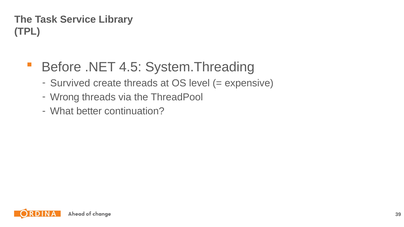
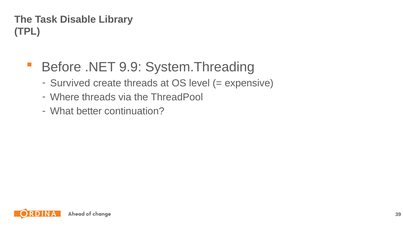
Service: Service -> Disable
4.5: 4.5 -> 9.9
Wrong: Wrong -> Where
